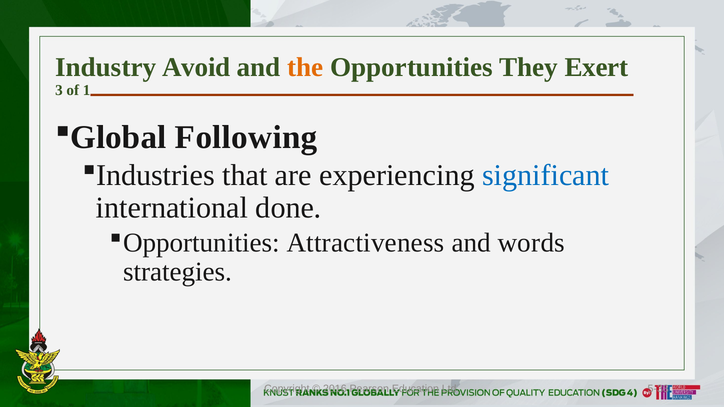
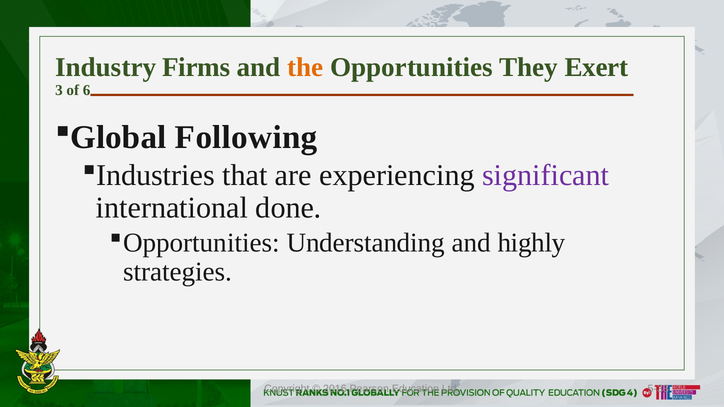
Avoid: Avoid -> Firms
1: 1 -> 6
significant colour: blue -> purple
Attractiveness: Attractiveness -> Understanding
words: words -> highly
